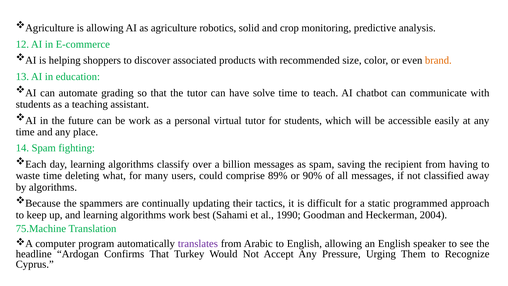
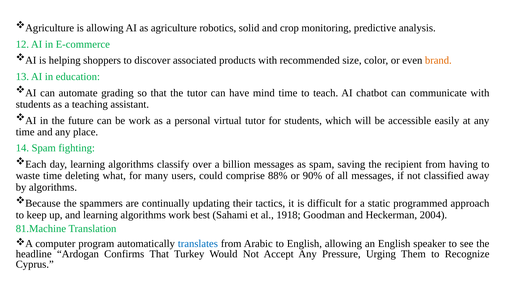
solve: solve -> mind
89%: 89% -> 88%
1990: 1990 -> 1918
75.Machine: 75.Machine -> 81.Machine
translates colour: purple -> blue
